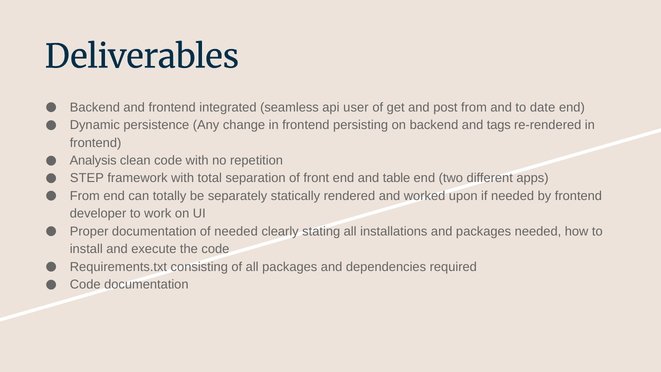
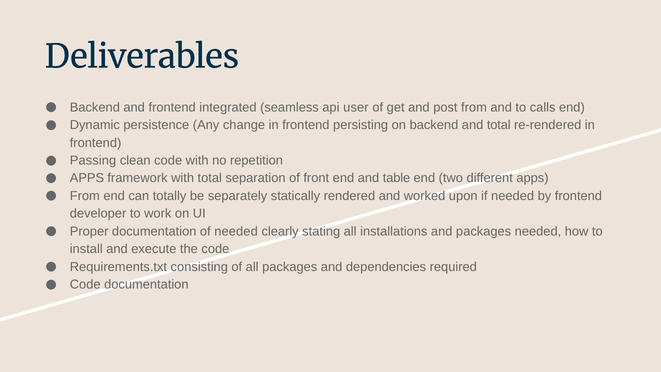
date: date -> calls
and tags: tags -> total
Analysis: Analysis -> Passing
STEP at (87, 178): STEP -> APPS
